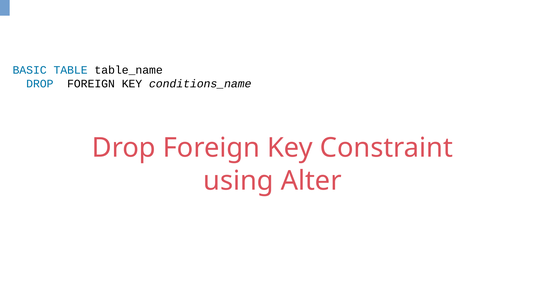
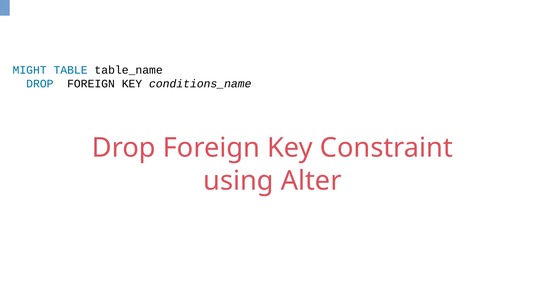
BASIC: BASIC -> MIGHT
